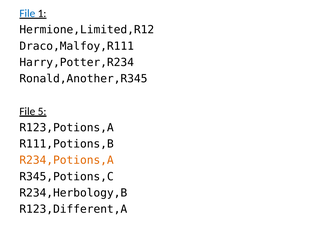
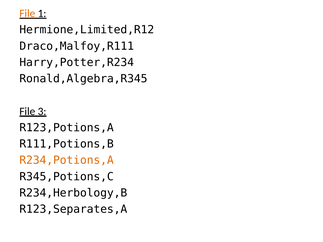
File at (27, 13) colour: blue -> orange
Ronald,Another,R345: Ronald,Another,R345 -> Ronald,Algebra,R345
5: 5 -> 3
R123,Different,A: R123,Different,A -> R123,Separates,A
